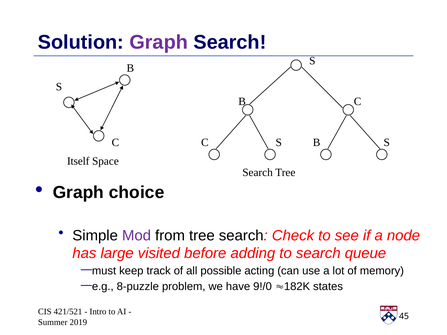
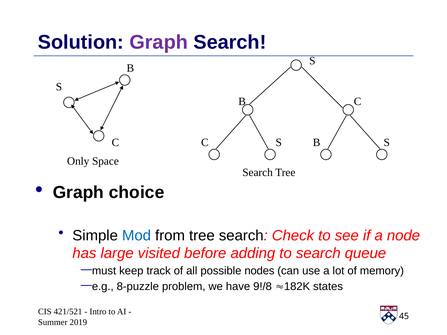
Itself: Itself -> Only
Mod colour: purple -> blue
acting: acting -> nodes
9!/0: 9!/0 -> 9!/8
